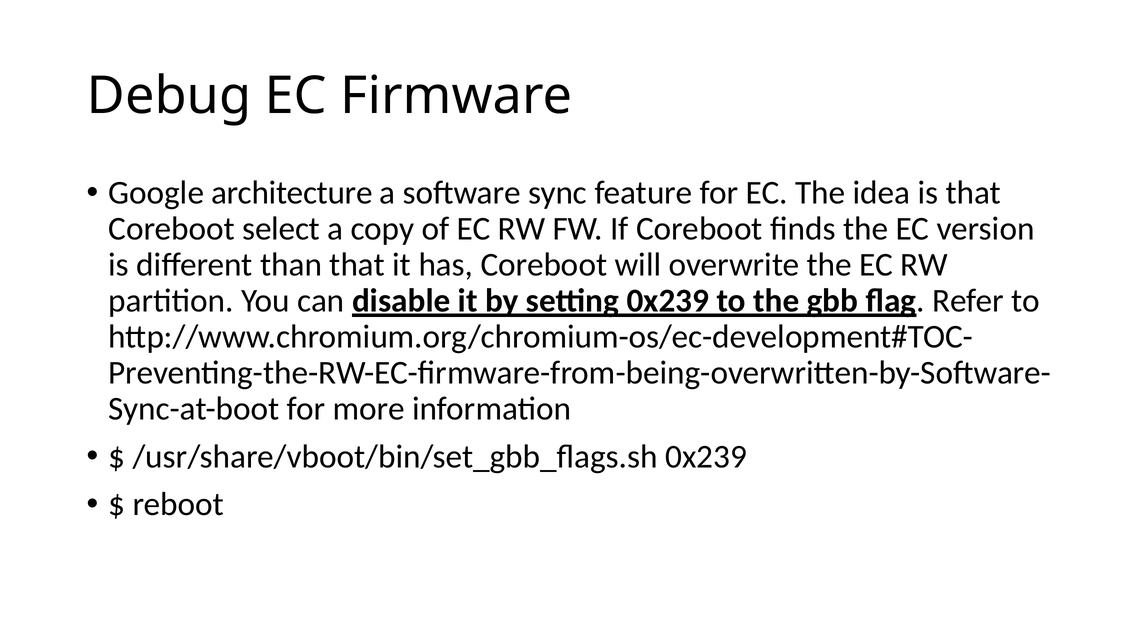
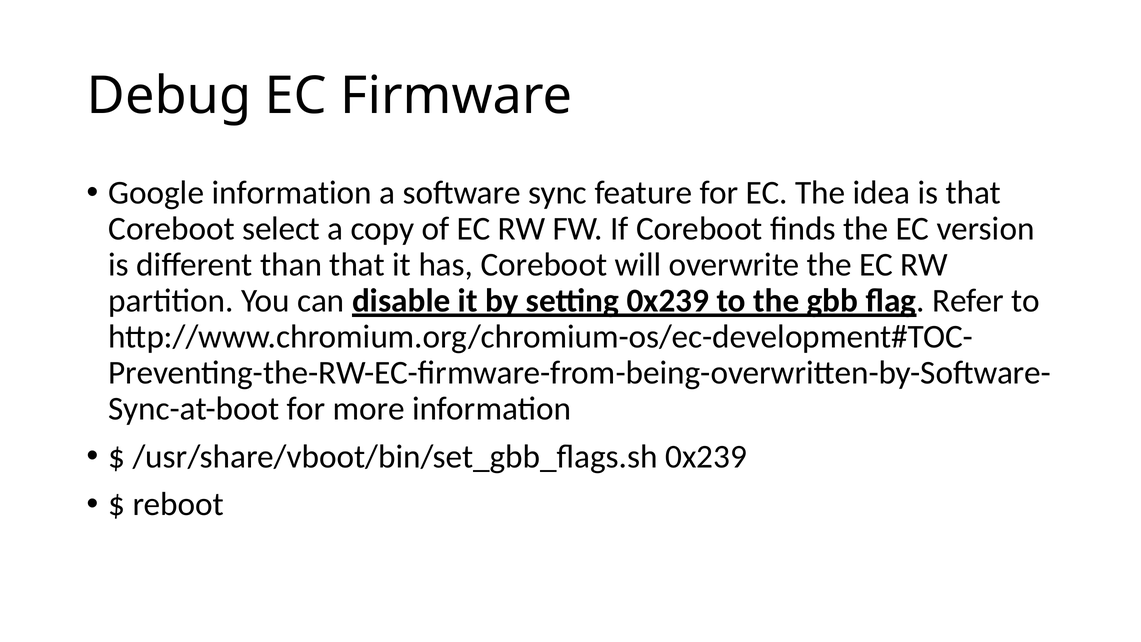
Google architecture: architecture -> information
